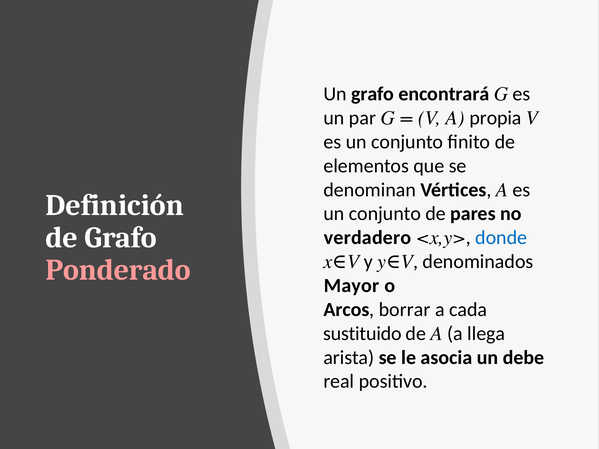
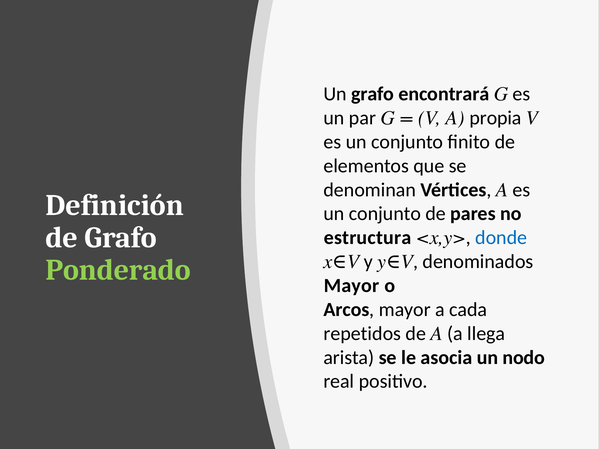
verdadero: verdadero -> estructura
Ponderado colour: pink -> light green
Arcos borrar: borrar -> mayor
sustituido: sustituido -> repetidos
debe: debe -> nodo
